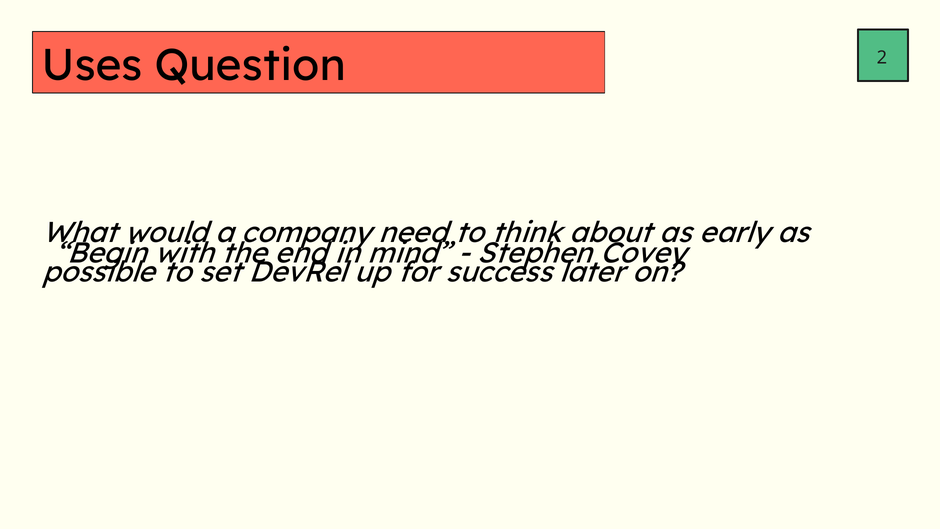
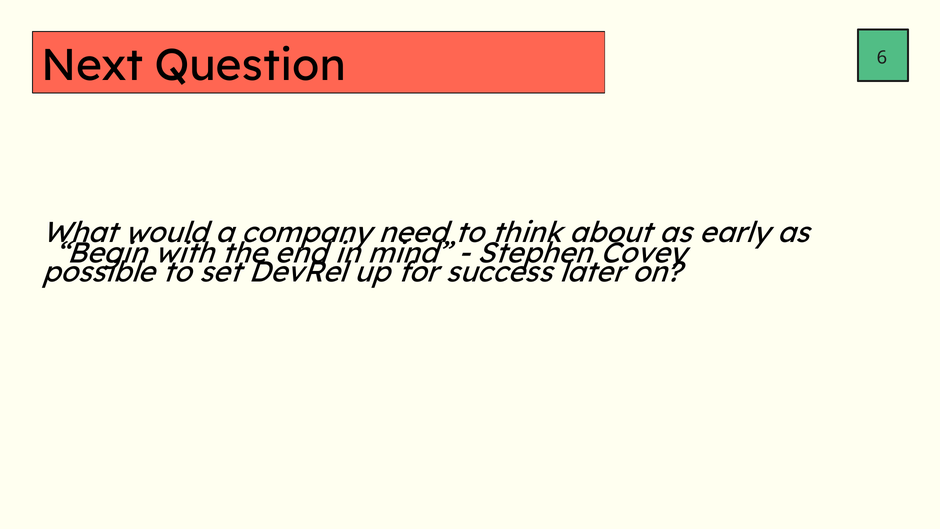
Uses: Uses -> Next
2: 2 -> 6
